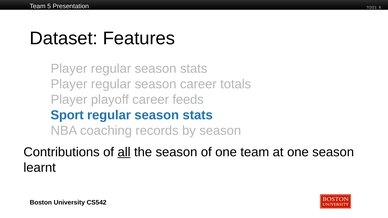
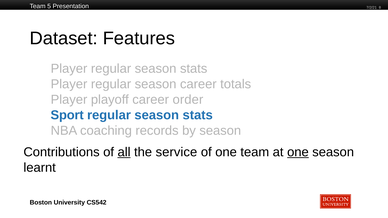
feeds: feeds -> order
the season: season -> service
one at (298, 152) underline: none -> present
